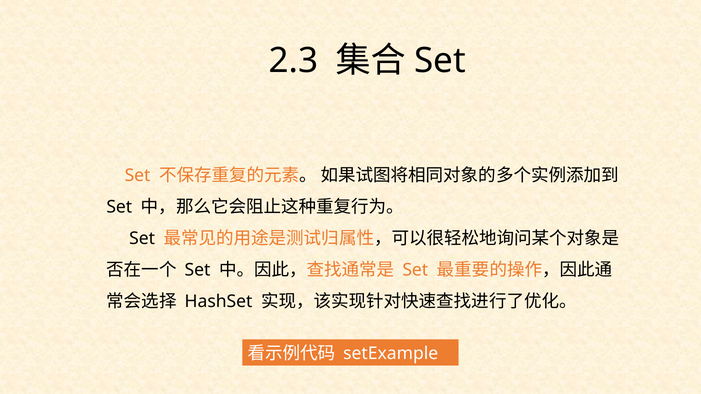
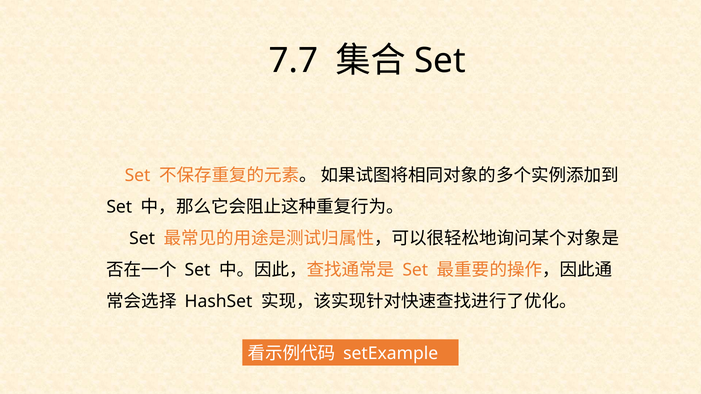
2.3: 2.3 -> 7.7
